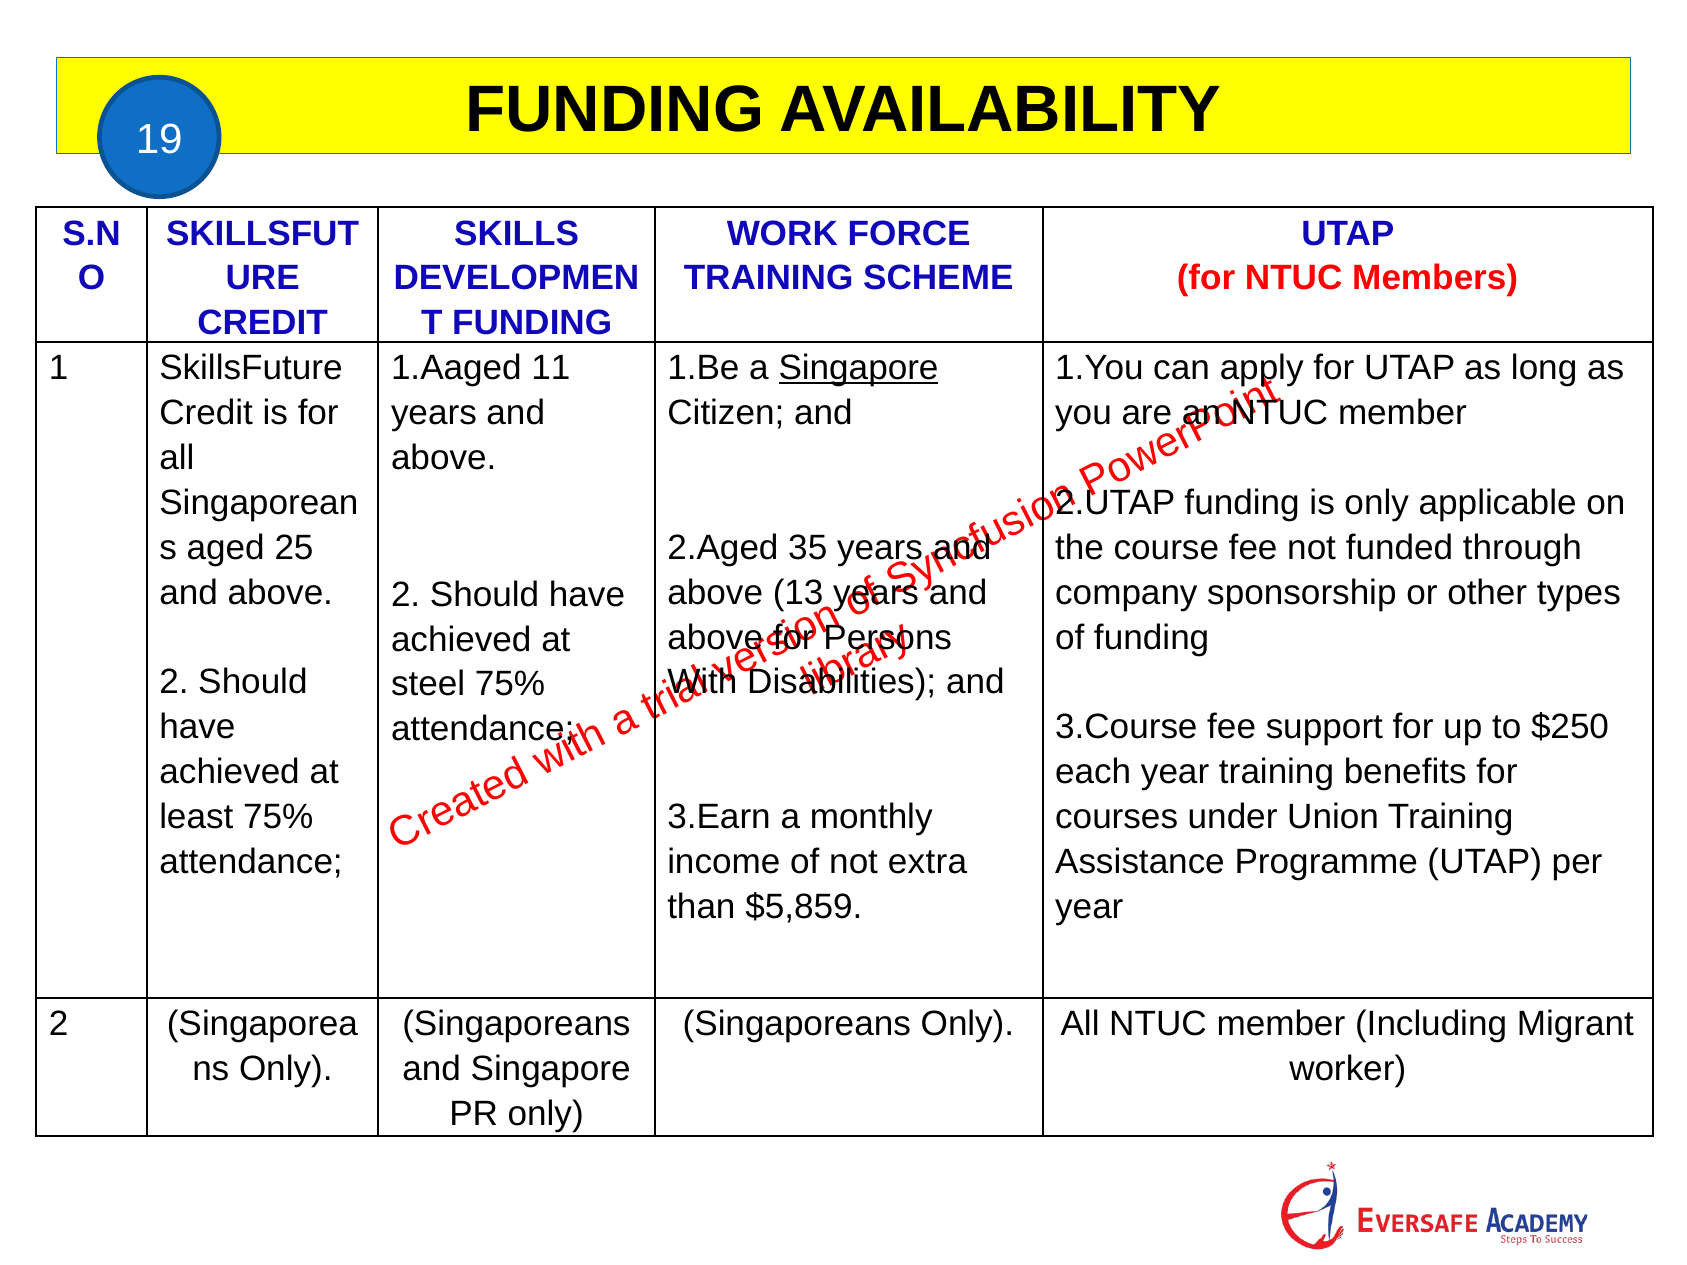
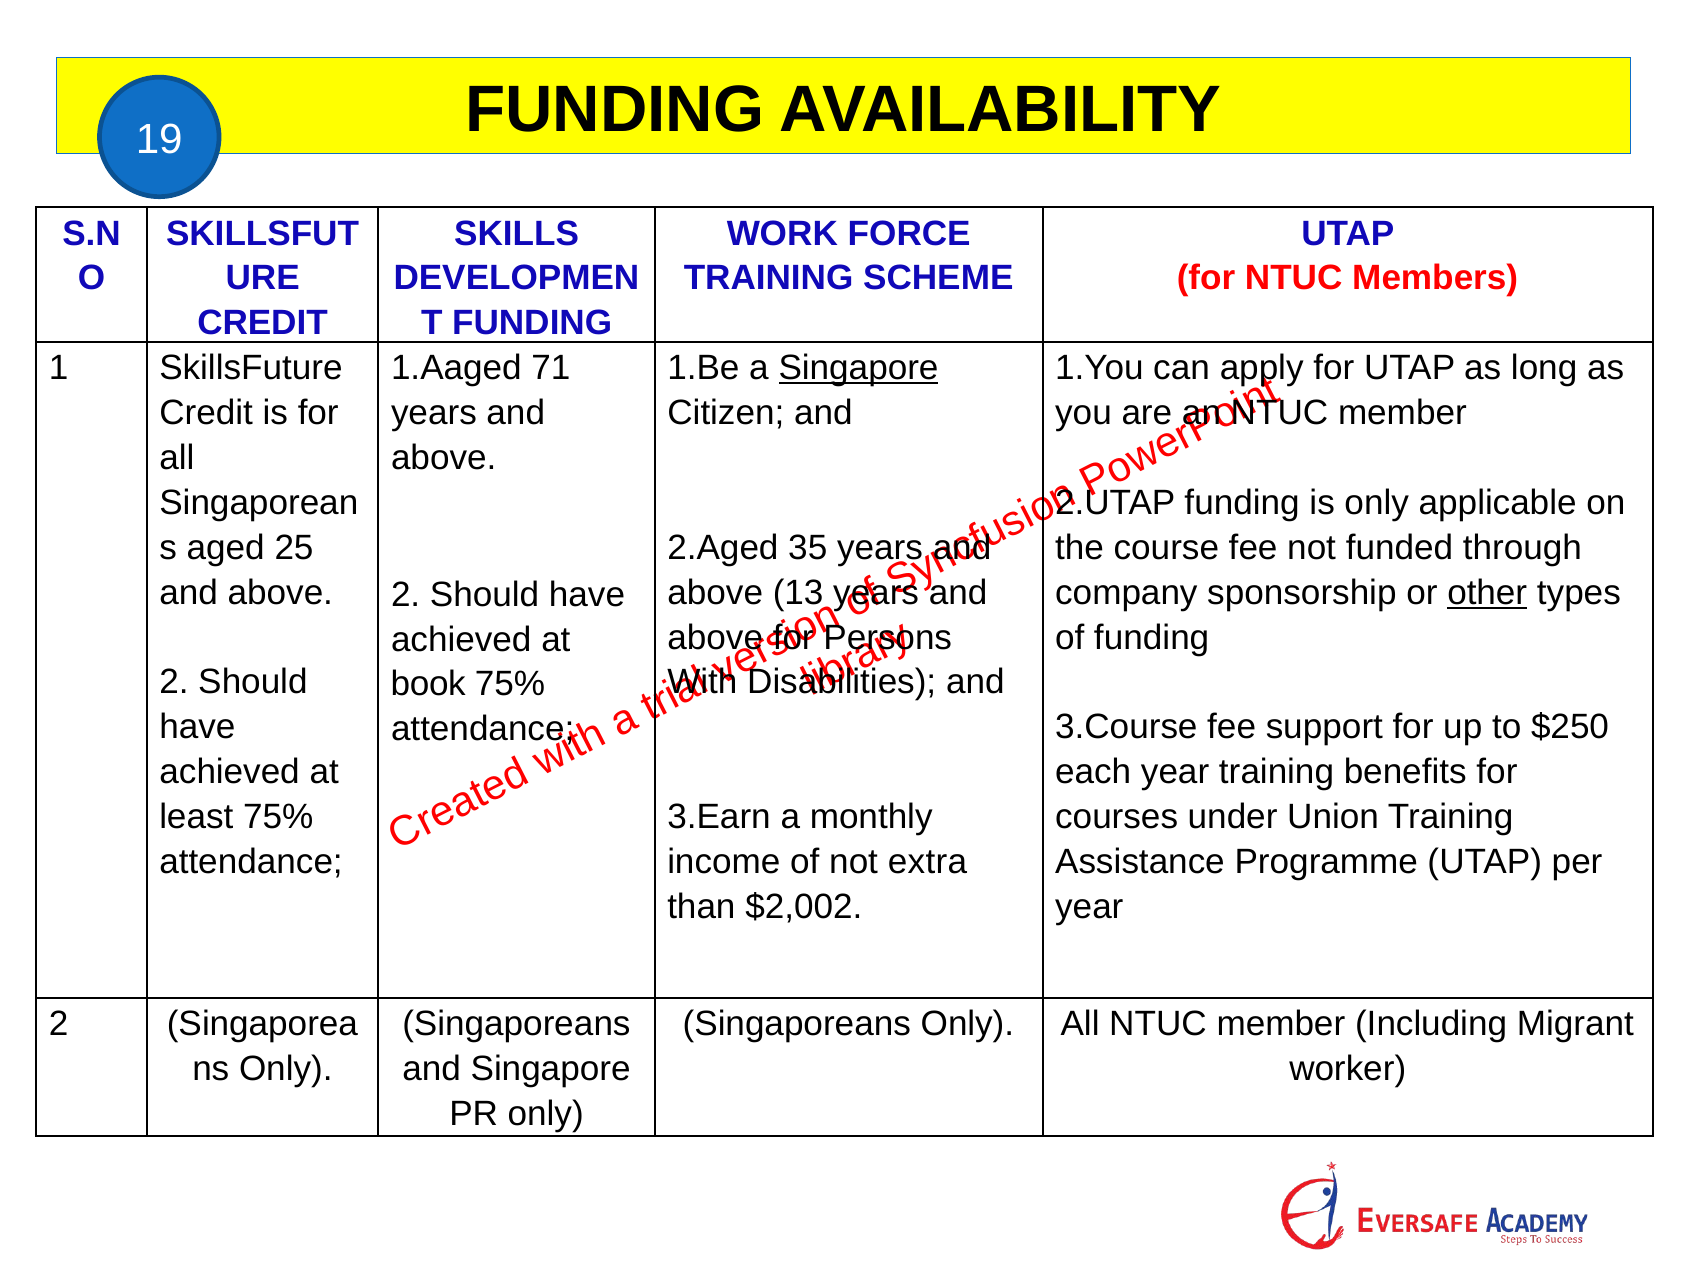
11: 11 -> 71
other underline: none -> present
steel: steel -> book
$5,859: $5,859 -> $2,002
